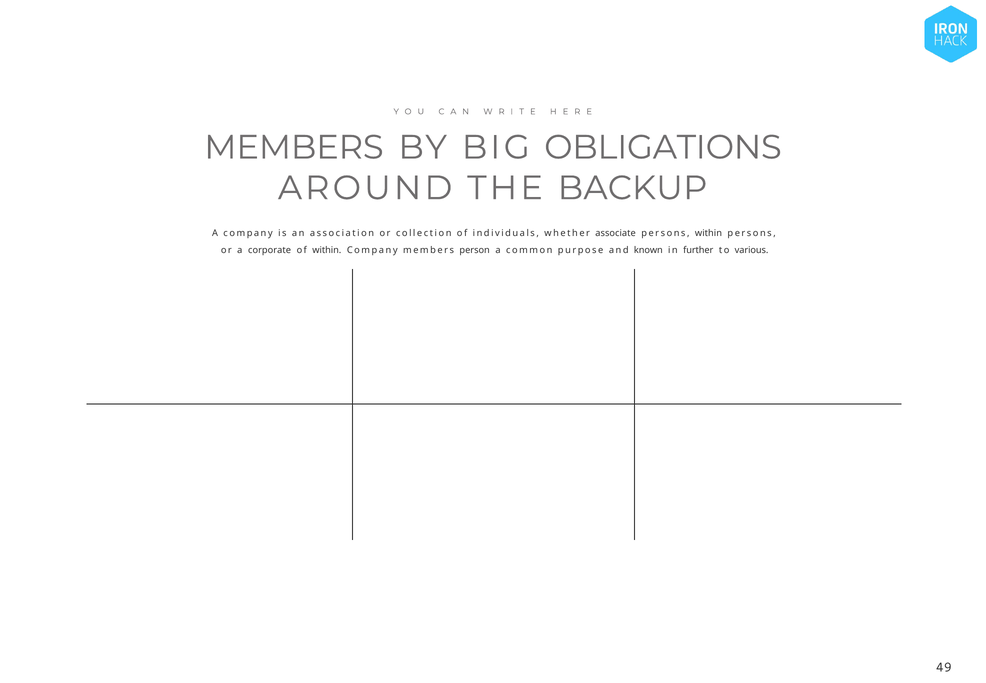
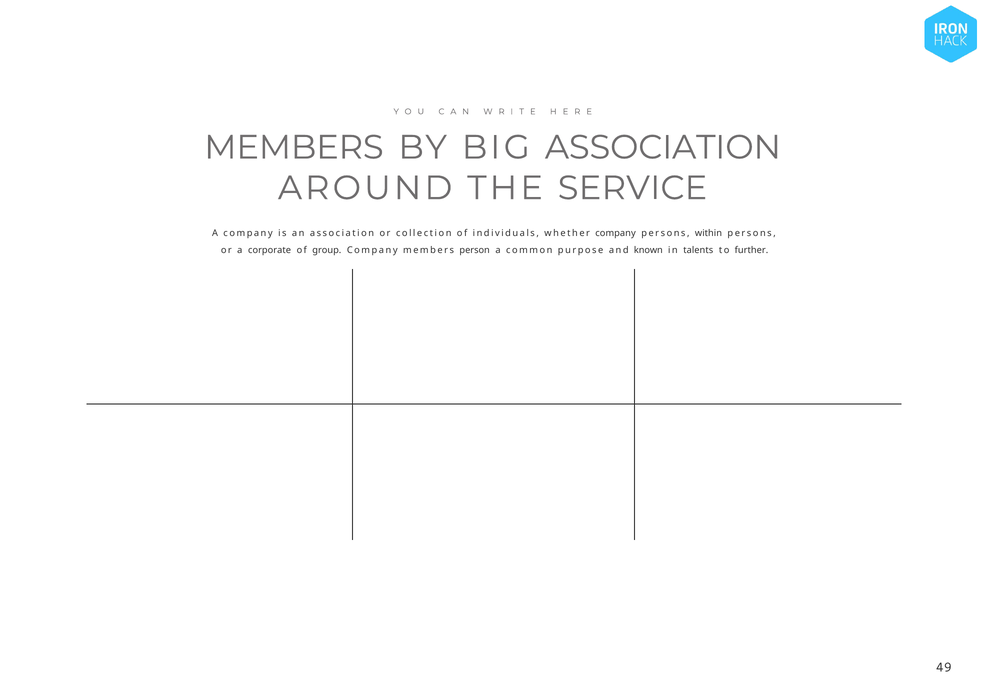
BIG OBLIGATIONS: OBLIGATIONS -> ASSOCIATION
BACKUP: BACKUP -> SERVICE
whether associate: associate -> company
of within: within -> group
further: further -> talents
various: various -> further
